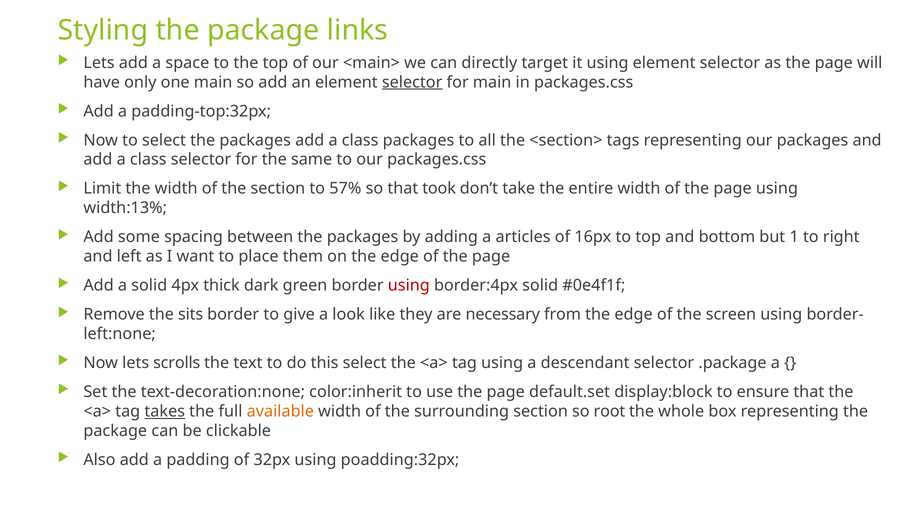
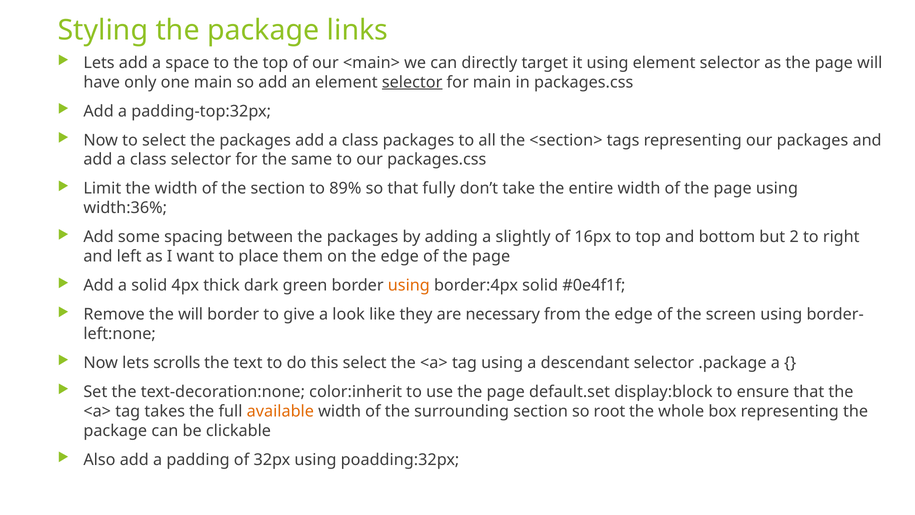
57%: 57% -> 89%
took: took -> fully
width:13%: width:13% -> width:36%
articles: articles -> slightly
1: 1 -> 2
using at (409, 285) colour: red -> orange
the sits: sits -> will
takes underline: present -> none
